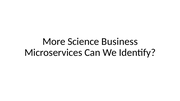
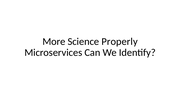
Business: Business -> Properly
